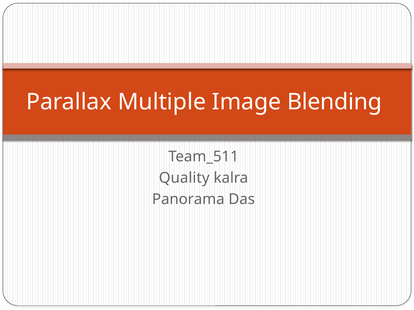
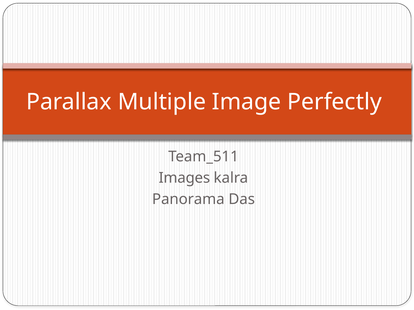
Blending: Blending -> Perfectly
Quality: Quality -> Images
